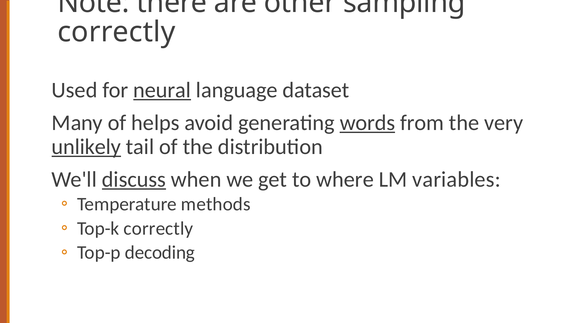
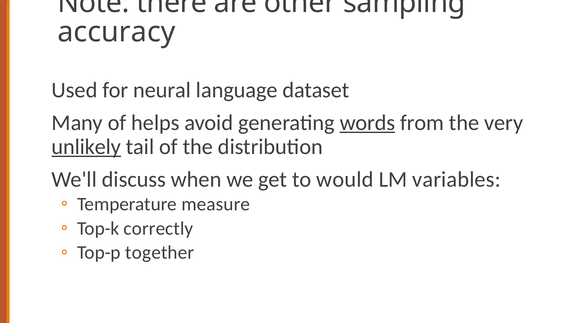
correctly at (116, 32): correctly -> accuracy
neural underline: present -> none
discuss underline: present -> none
where: where -> would
methods: methods -> measure
decoding: decoding -> together
